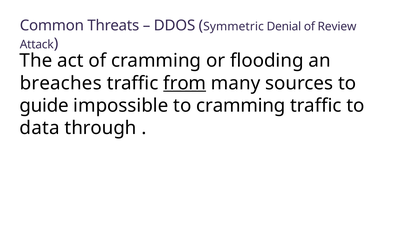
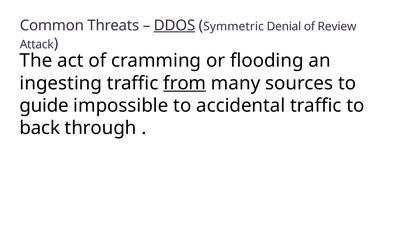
DDOS underline: none -> present
breaches: breaches -> ingesting
to cramming: cramming -> accidental
data: data -> back
